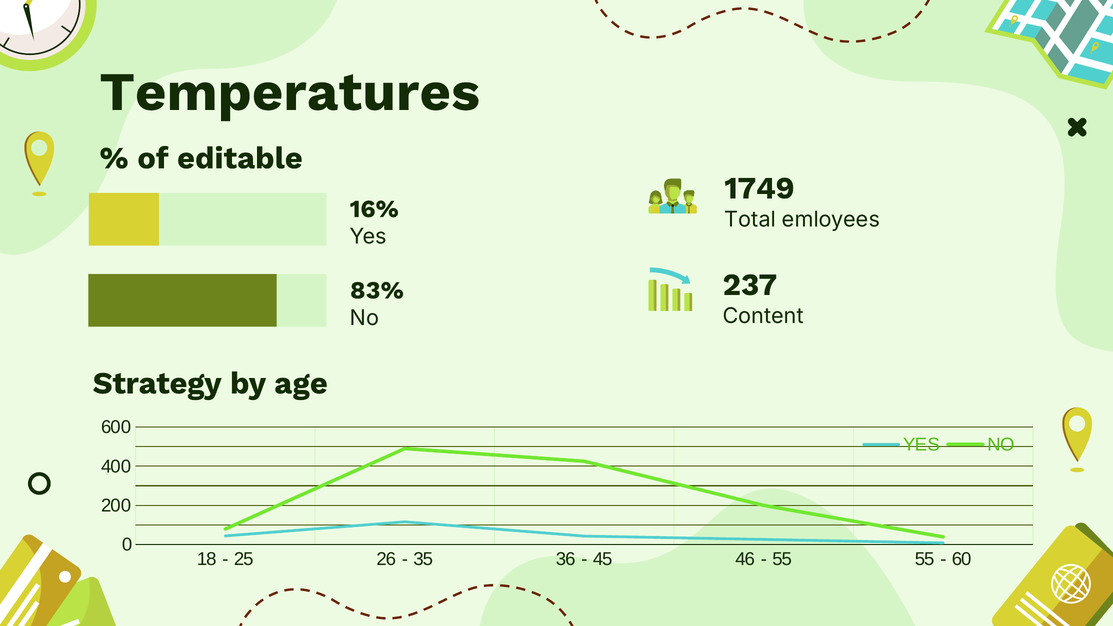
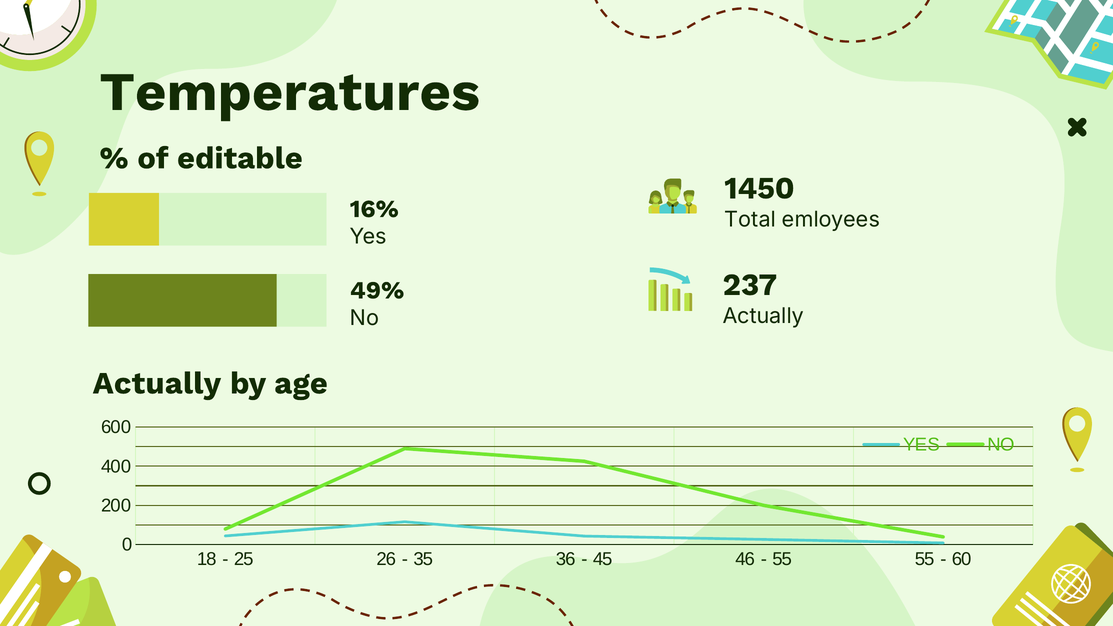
1749: 1749 -> 1450
83%: 83% -> 49%
Content at (763, 316): Content -> Actually
Strategy at (157, 383): Strategy -> Actually
